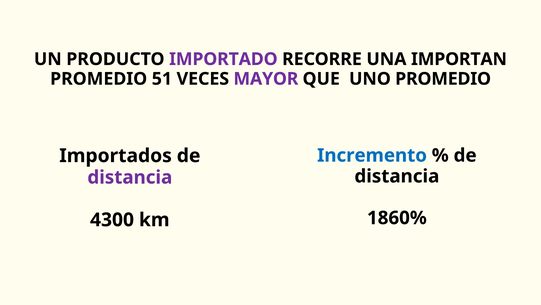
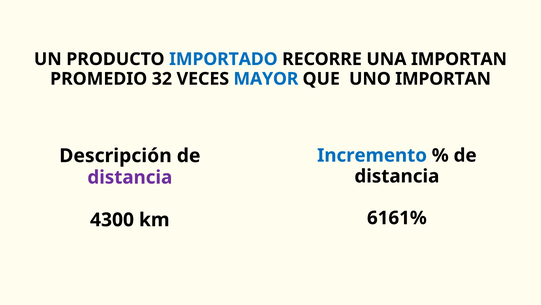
IMPORTADO colour: purple -> blue
51: 51 -> 32
MAYOR colour: purple -> blue
UNO PROMEDIO: PROMEDIO -> IMPORTAN
Importados: Importados -> Descripción
1860%: 1860% -> 6161%
